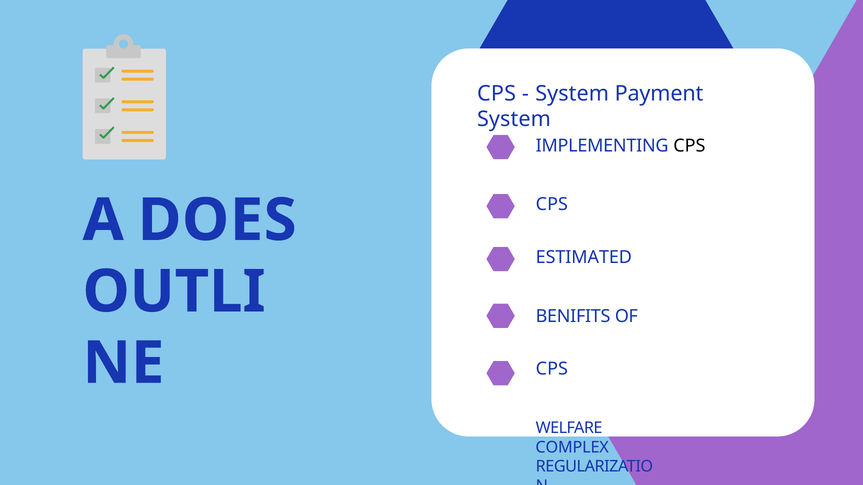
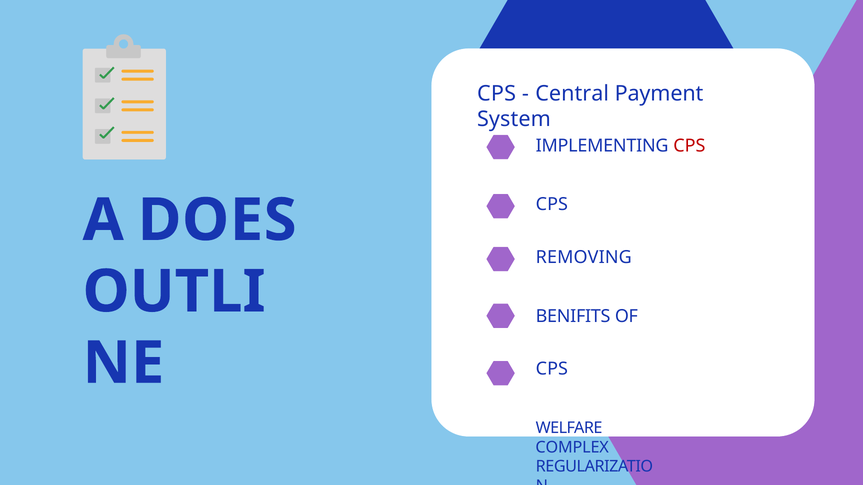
System at (572, 94): System -> Central
CPS at (689, 146) colour: black -> red
ESTIMATED: ESTIMATED -> REMOVING
